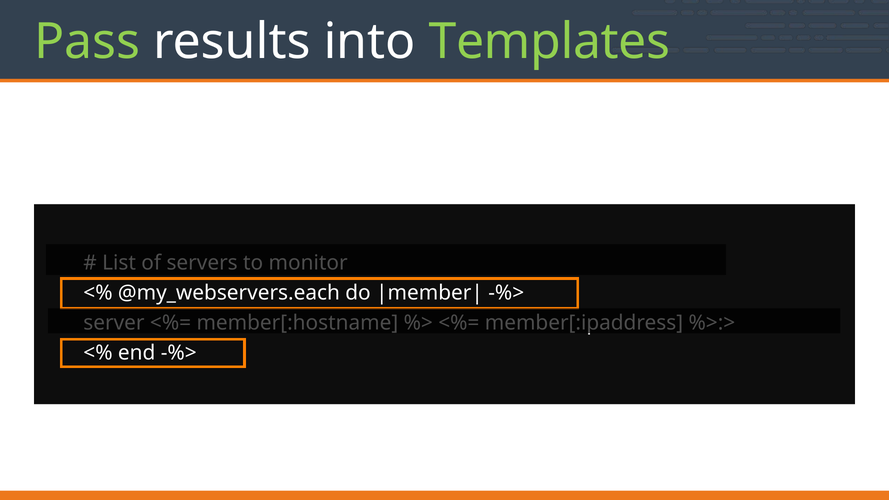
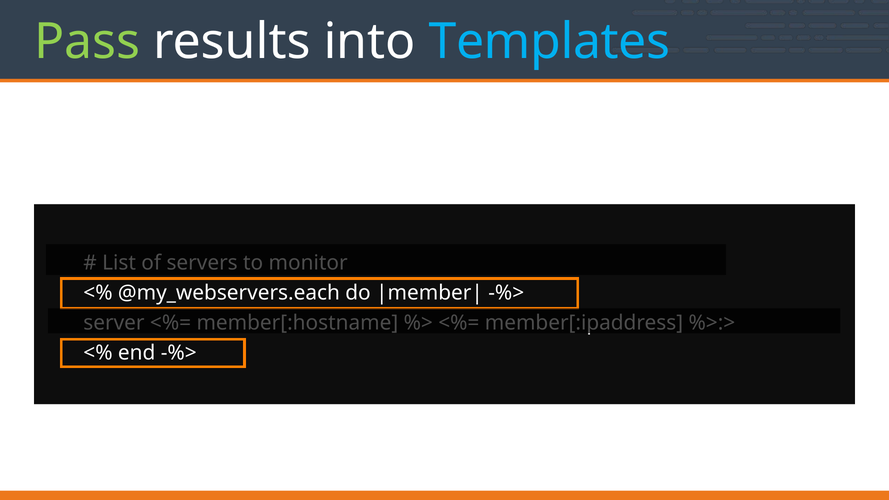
Templates colour: light green -> light blue
